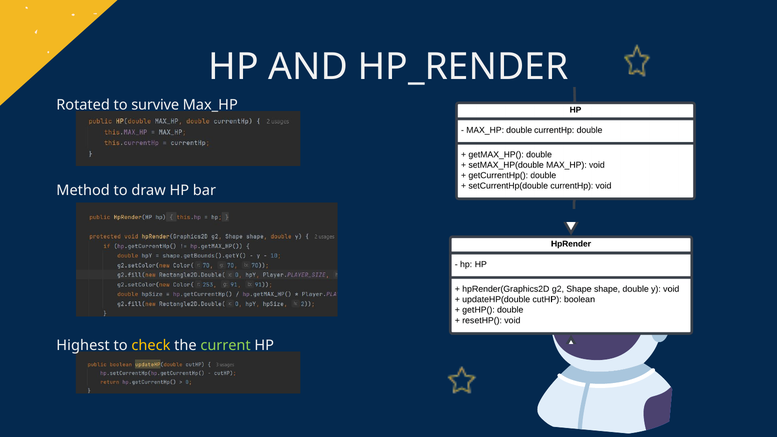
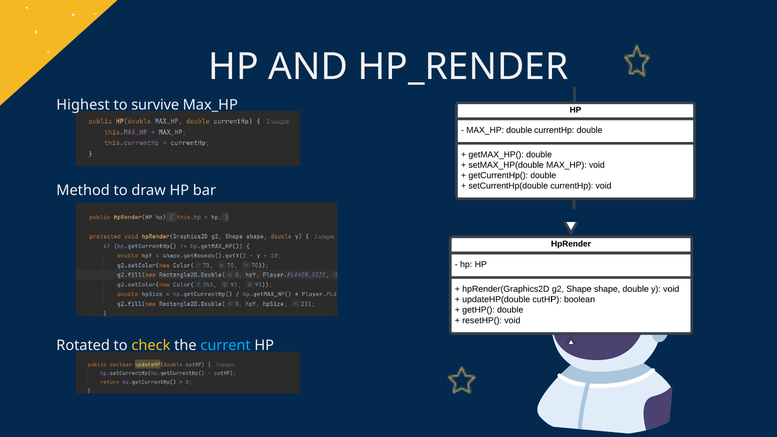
Rotated: Rotated -> Highest
Highest: Highest -> Rotated
current colour: light green -> light blue
